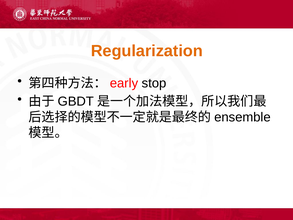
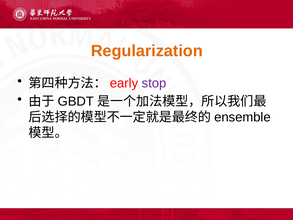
stop colour: black -> purple
